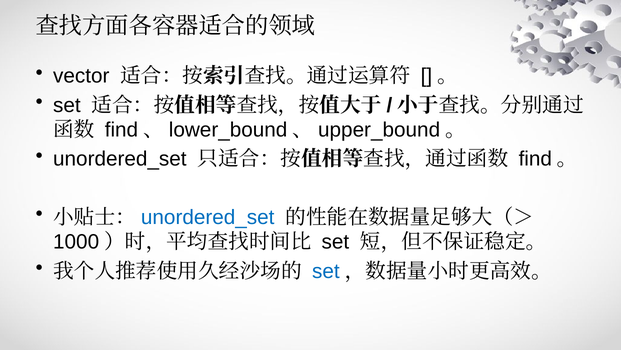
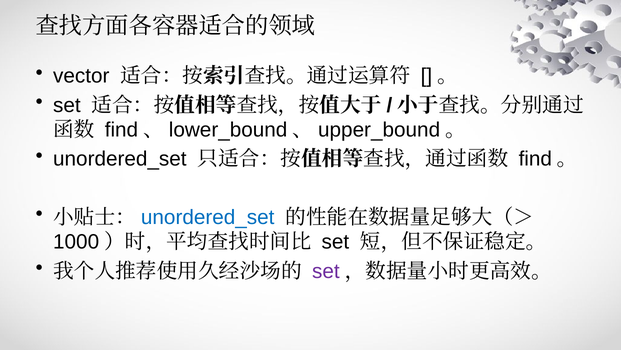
set at (326, 271) colour: blue -> purple
